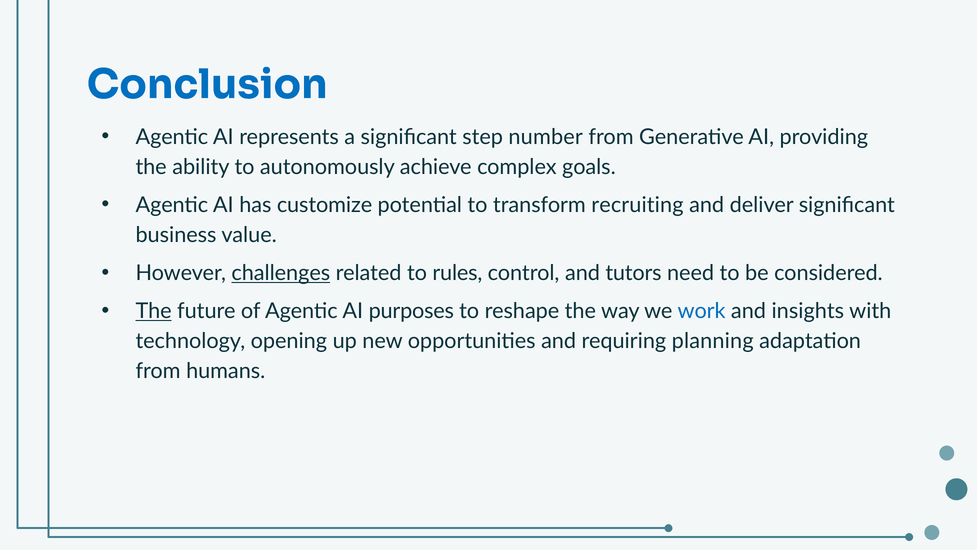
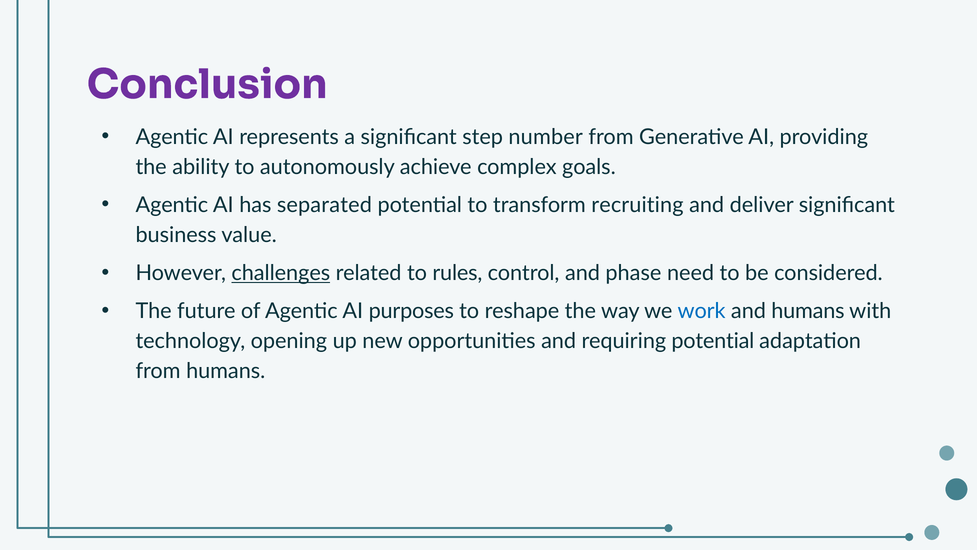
Conclusion colour: blue -> purple
customize: customize -> separated
tutors: tutors -> phase
The at (154, 311) underline: present -> none
and insights: insights -> humans
requiring planning: planning -> potential
